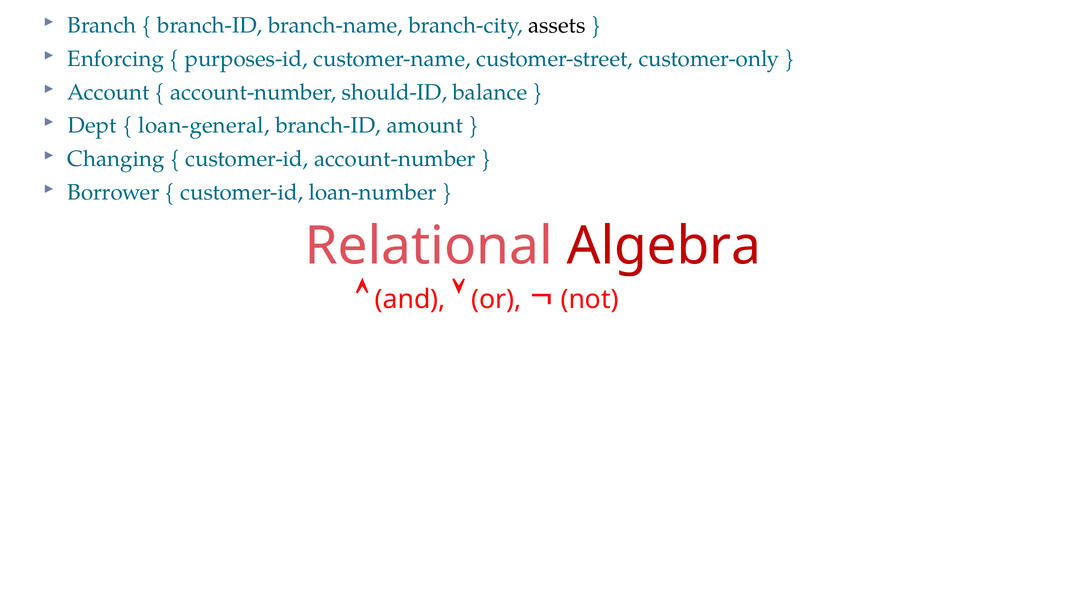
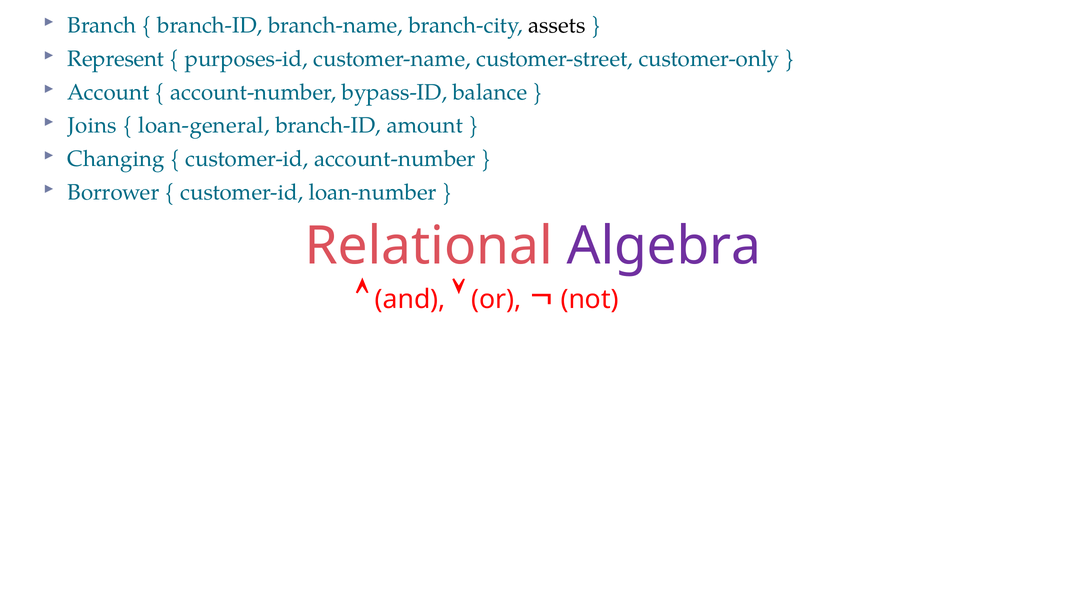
Enforcing: Enforcing -> Represent
should-ID: should-ID -> bypass-ID
Dept: Dept -> Joins
Algebra colour: red -> purple
